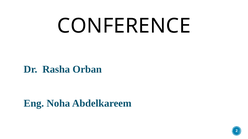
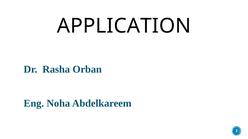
CONFERENCE: CONFERENCE -> APPLICATION
